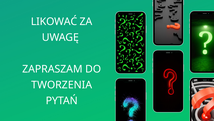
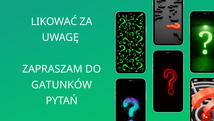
TWORZENIA: TWORZENIA -> GATUNKÓW
